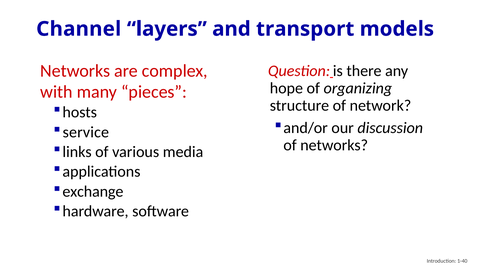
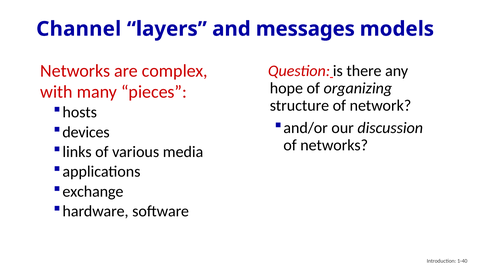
transport: transport -> messages
service: service -> devices
